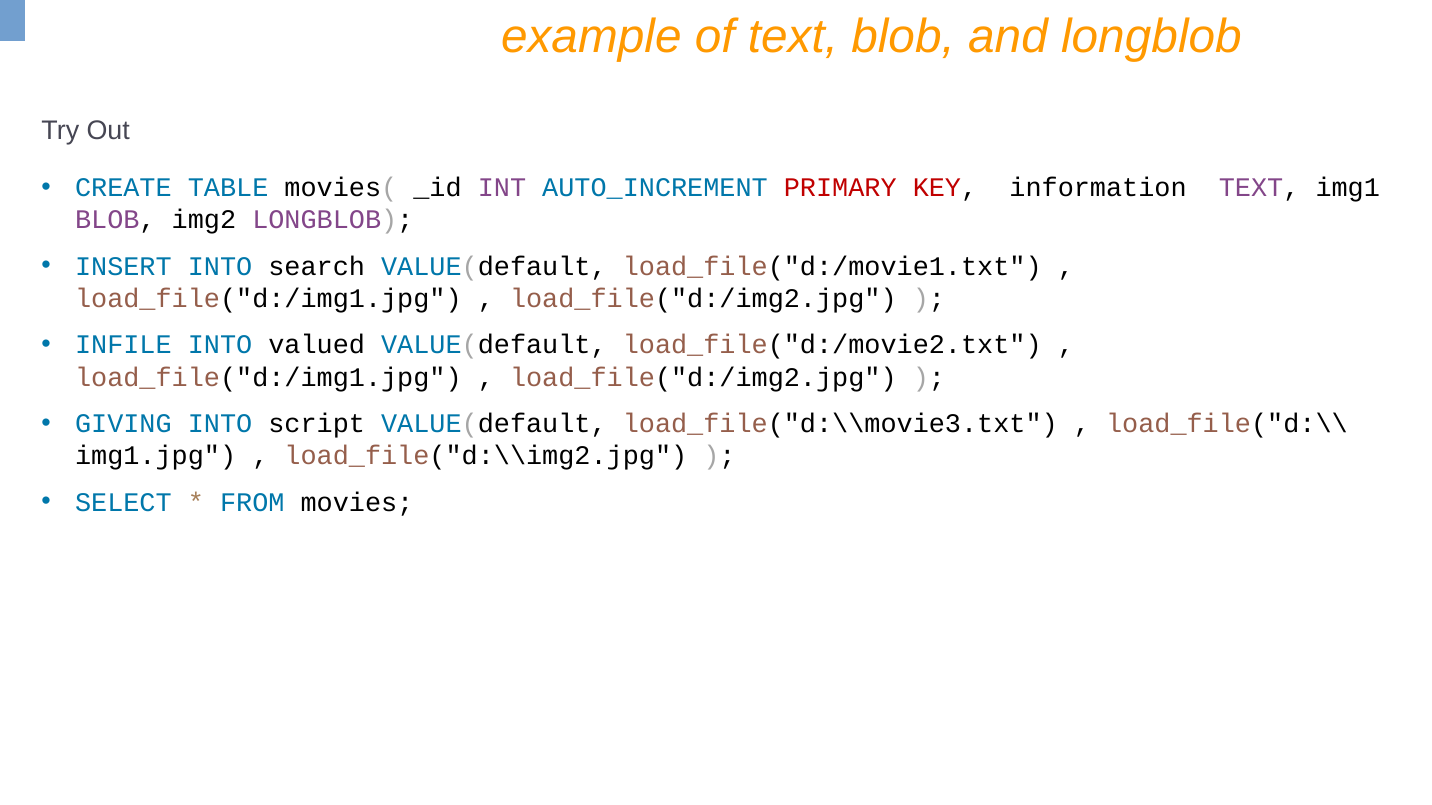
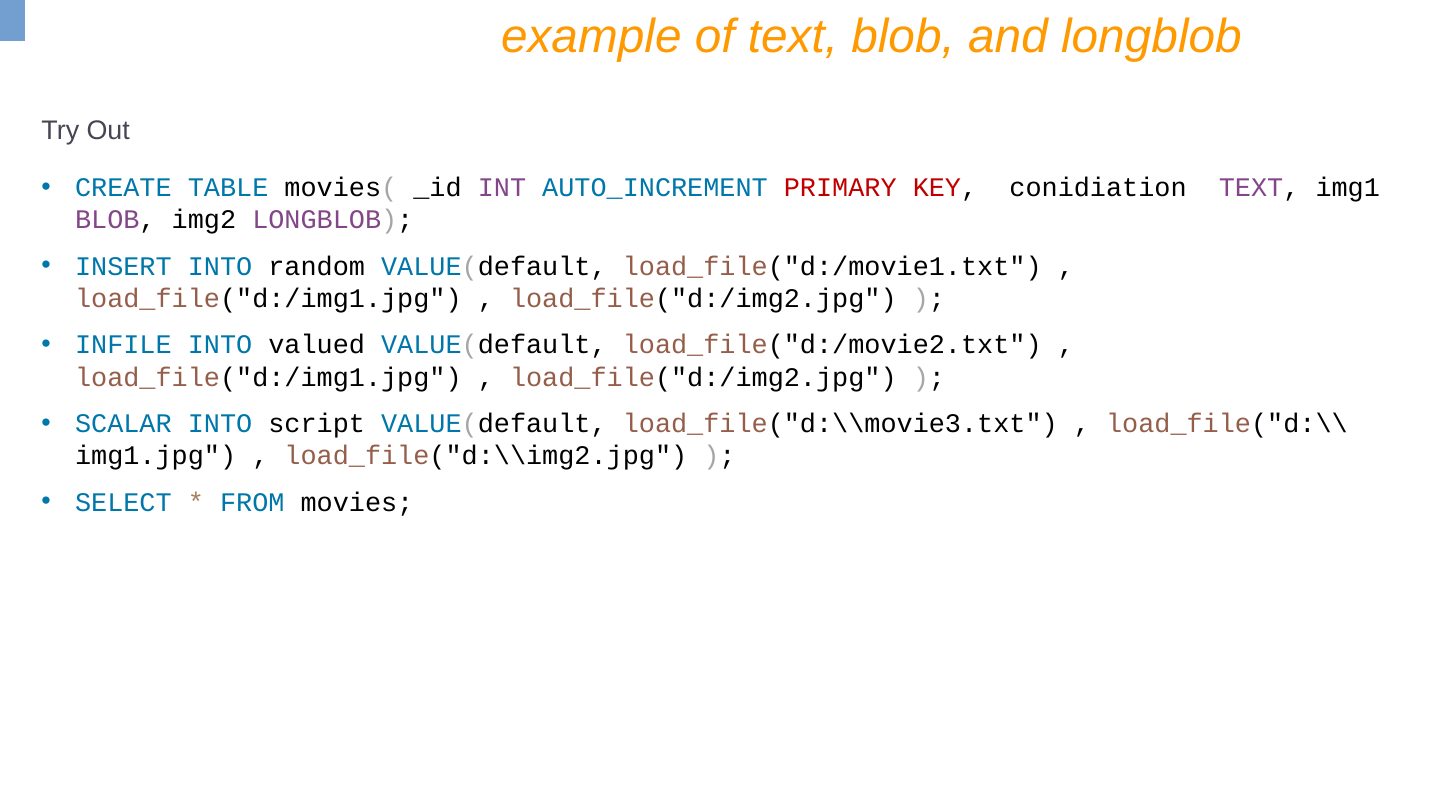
information: information -> conidiation
search: search -> random
GIVING: GIVING -> SCALAR
